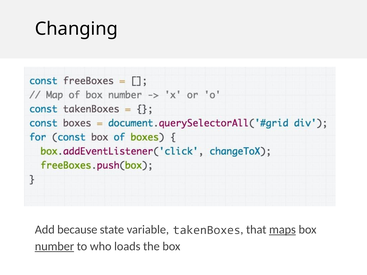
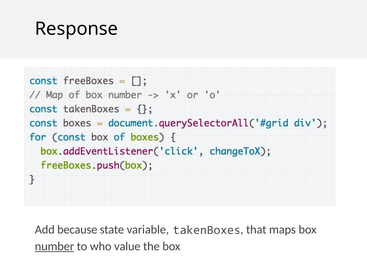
Changing: Changing -> Response
maps underline: present -> none
loads: loads -> value
